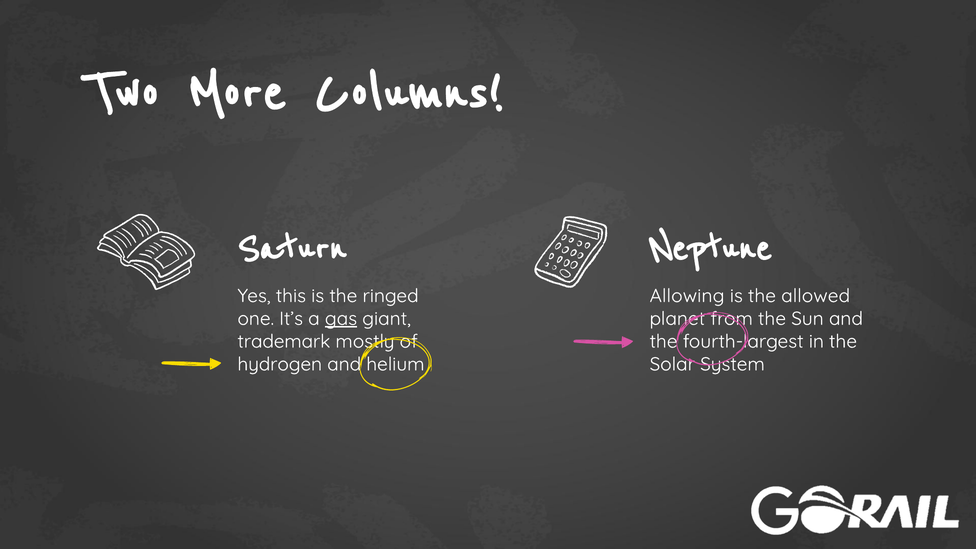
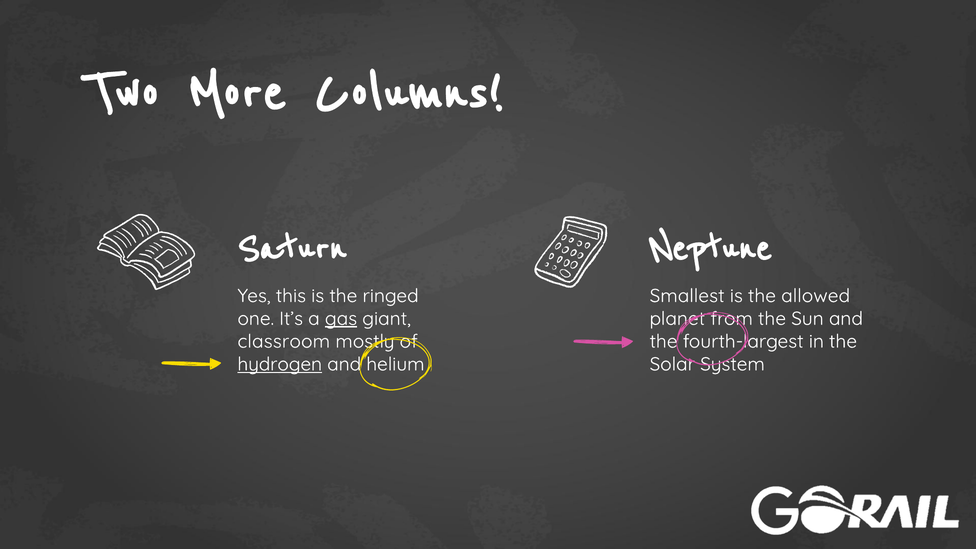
Allowing: Allowing -> Smallest
trademark: trademark -> classroom
hydrogen underline: none -> present
